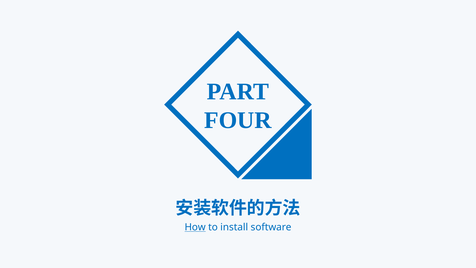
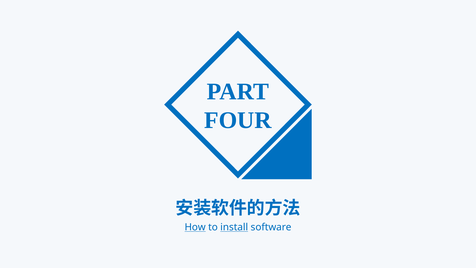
install underline: none -> present
